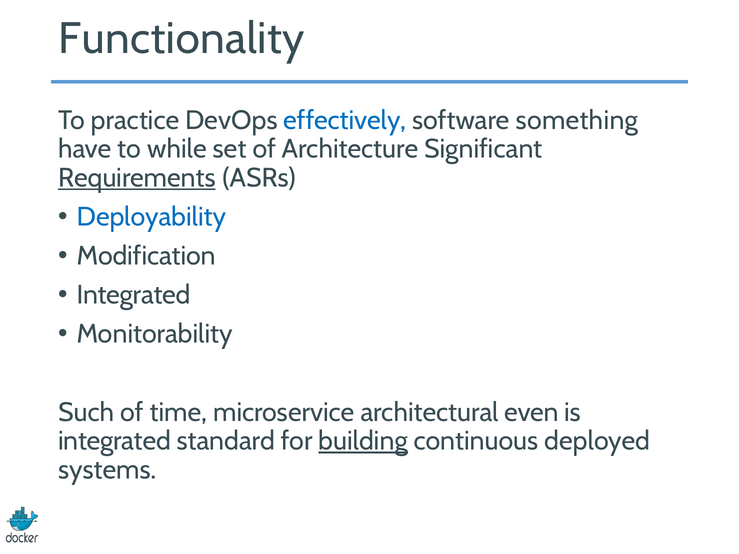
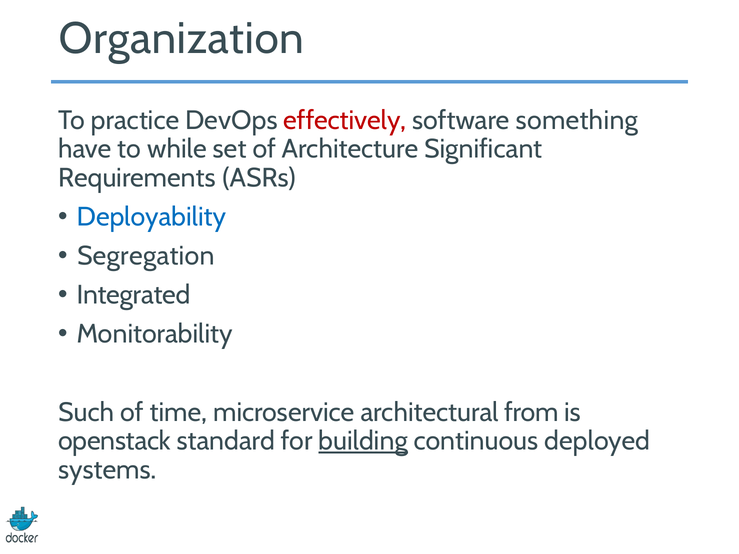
Functionality: Functionality -> Organization
effectively colour: blue -> red
Requirements underline: present -> none
Modification: Modification -> Segregation
even: even -> from
integrated at (114, 441): integrated -> openstack
